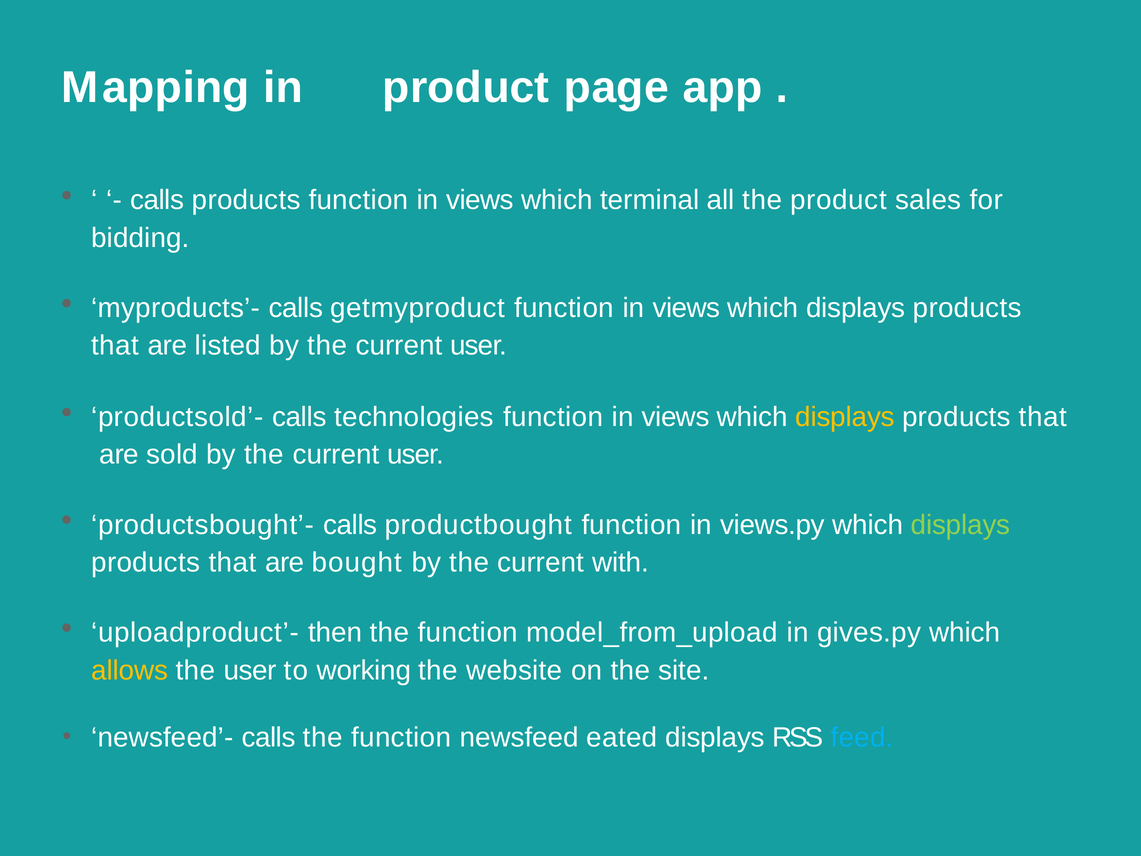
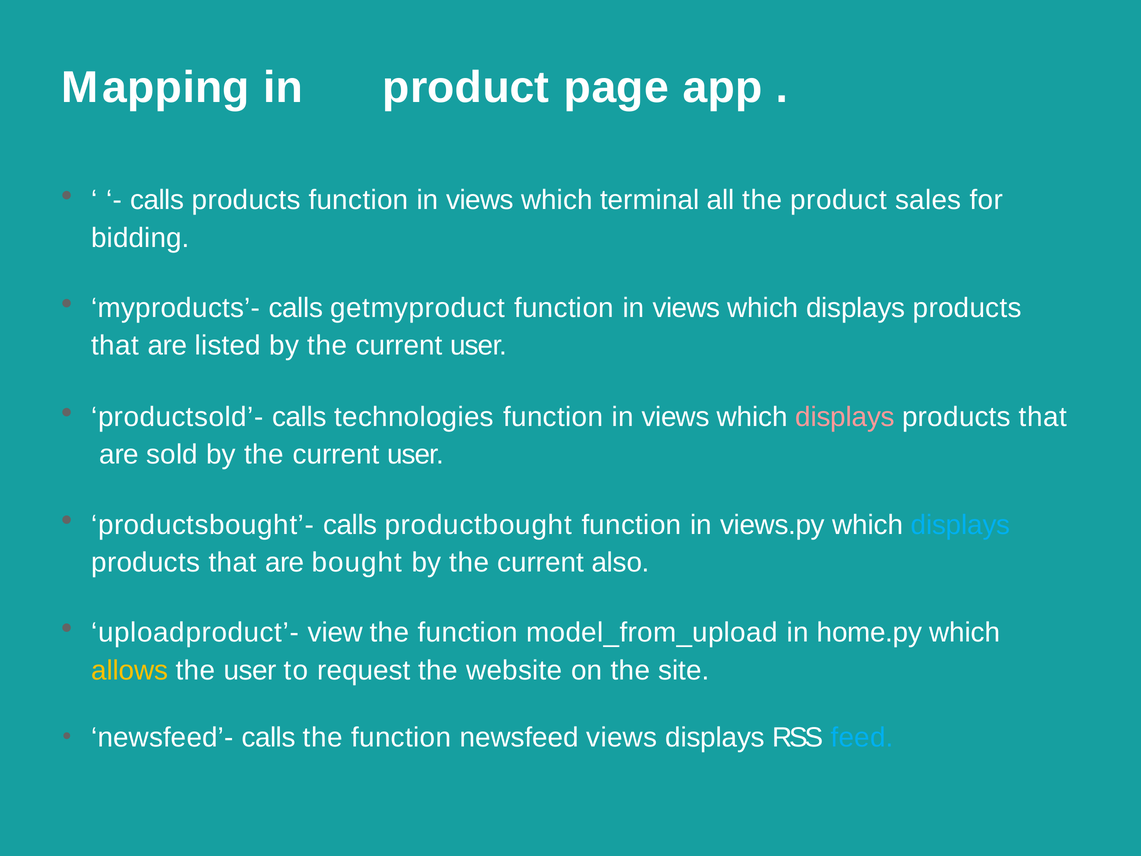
displays at (845, 417) colour: yellow -> pink
displays at (961, 525) colour: light green -> light blue
with: with -> also
then: then -> view
gives.py: gives.py -> home.py
working: working -> request
newsfeed eated: eated -> views
